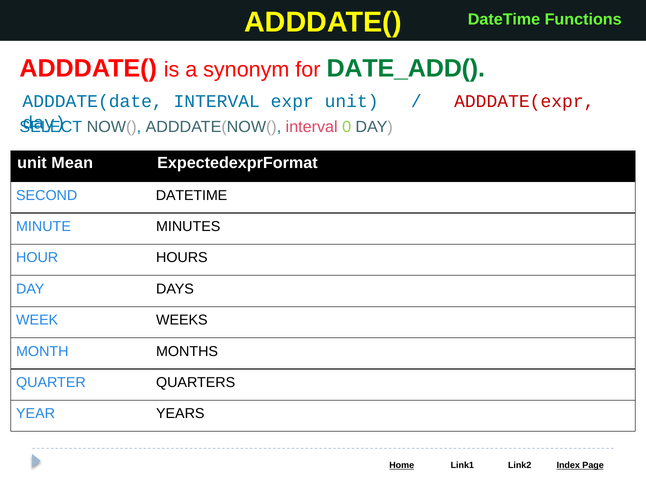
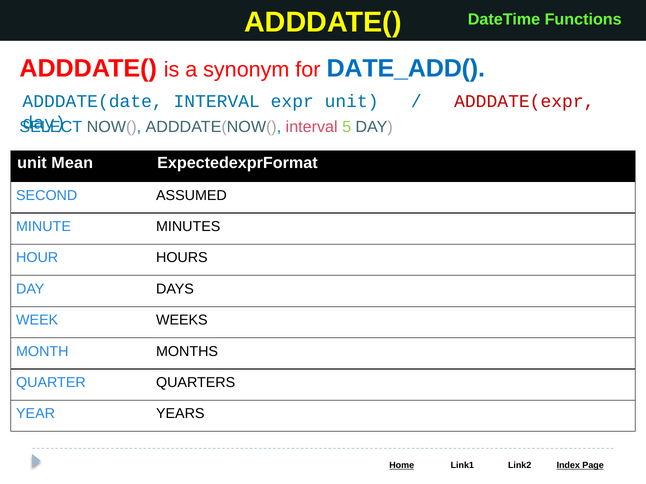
DATE_ADD( colour: green -> blue
0: 0 -> 5
SECOND DATETIME: DATETIME -> ASSUMED
